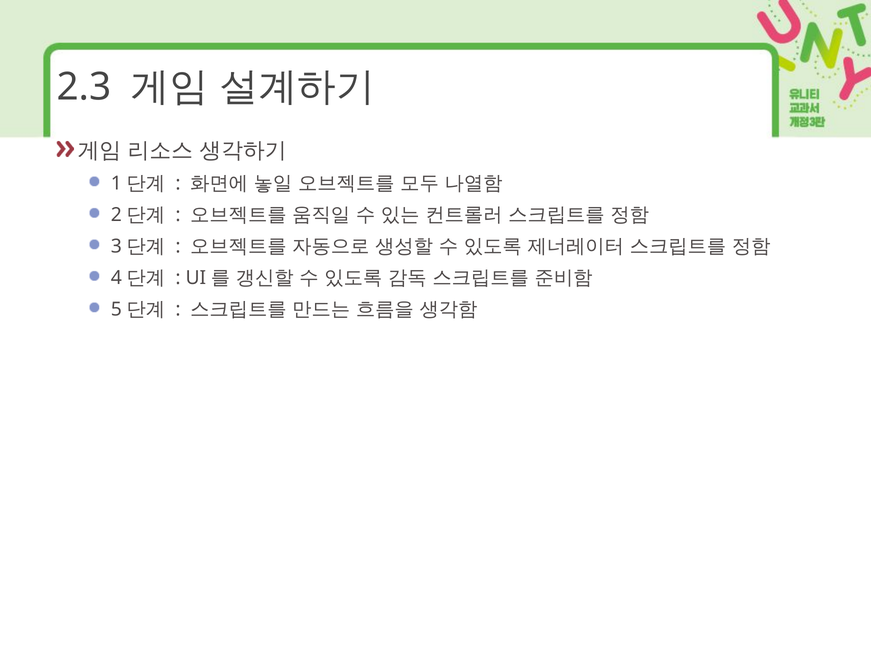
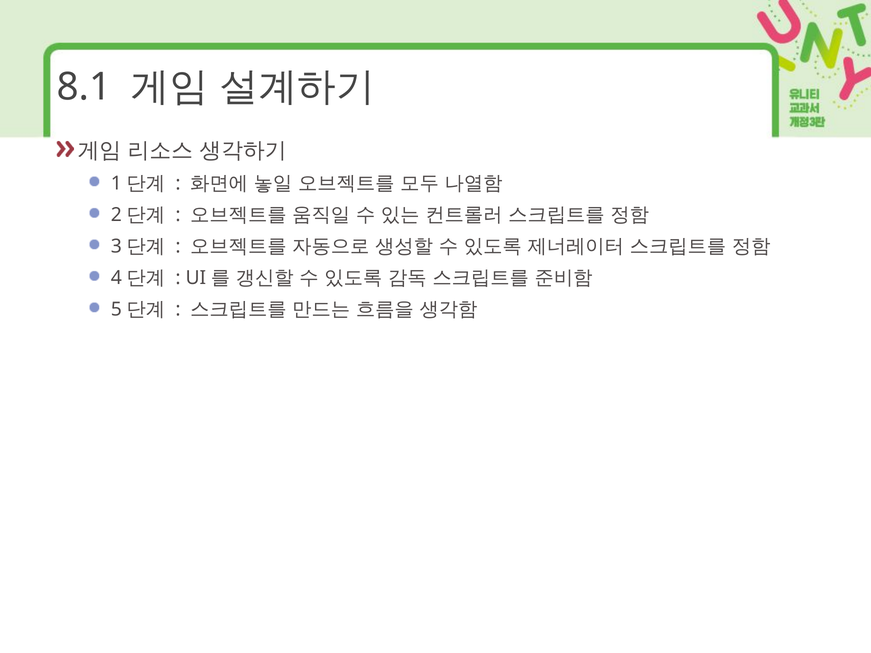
2.3: 2.3 -> 8.1
